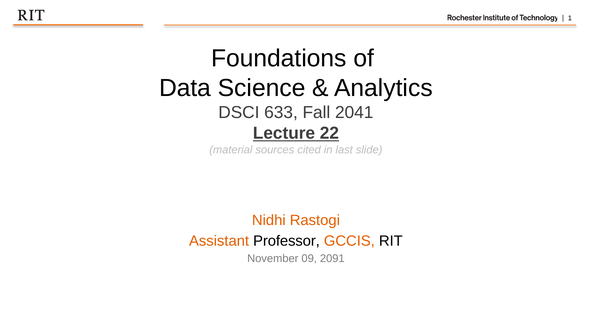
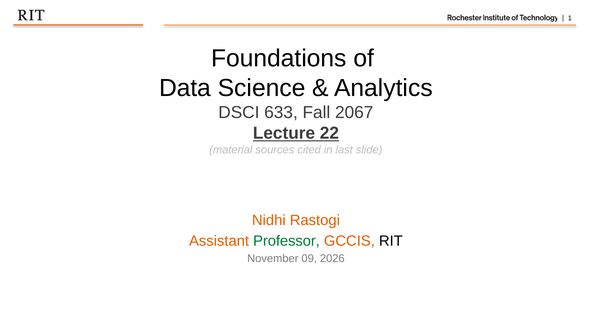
2041: 2041 -> 2067
Professor colour: black -> green
2091: 2091 -> 2026
